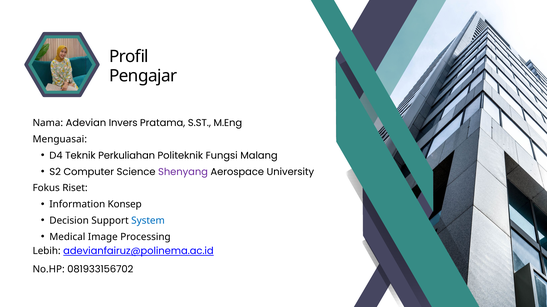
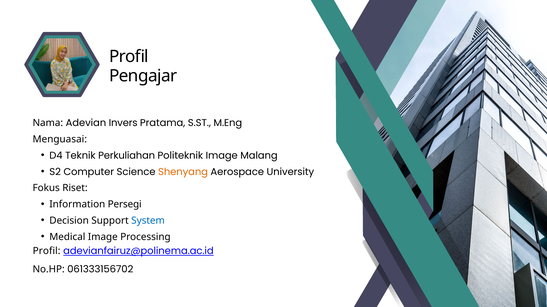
Politeknik Fungsi: Fungsi -> Image
Shenyang colour: purple -> orange
Konsep: Konsep -> Persegi
Lebih at (47, 252): Lebih -> Profil
081933156702: 081933156702 -> 061333156702
